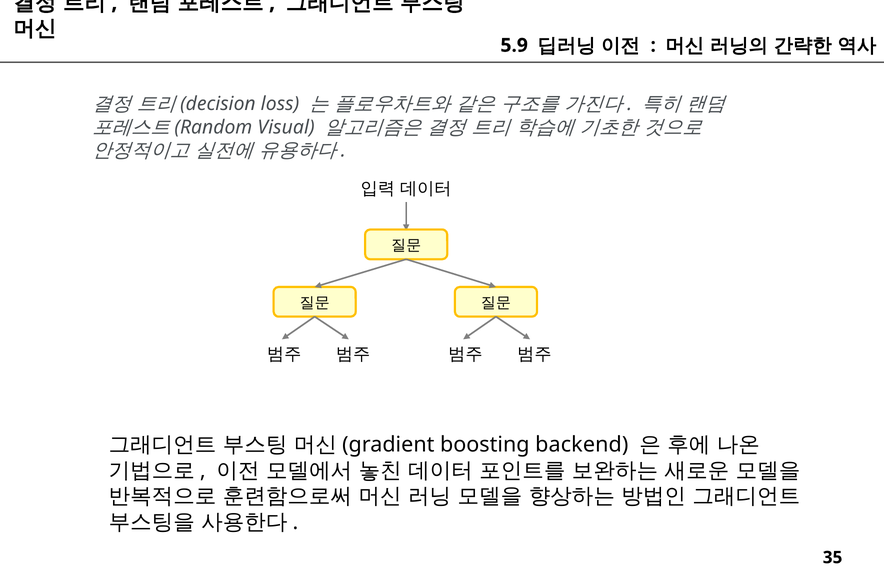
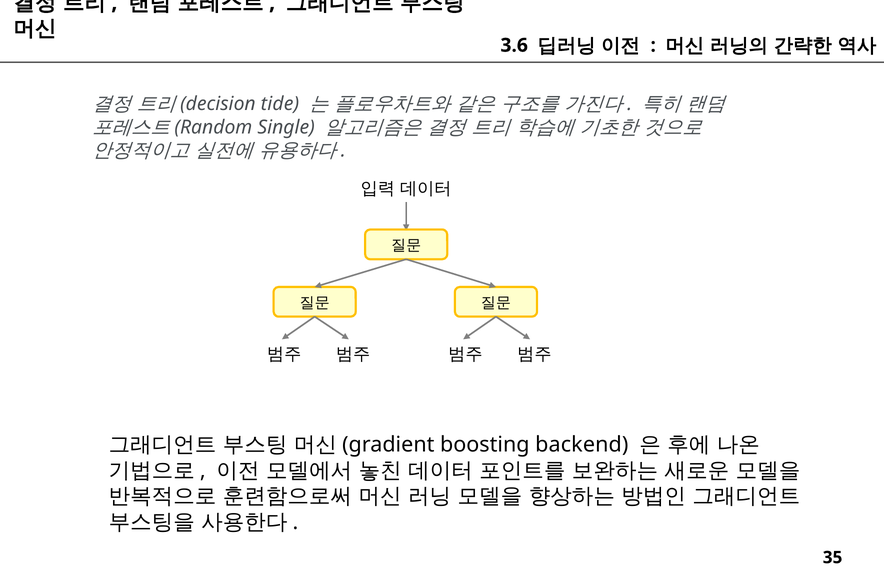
5.9: 5.9 -> 3.6
loss: loss -> tide
Visual: Visual -> Single
